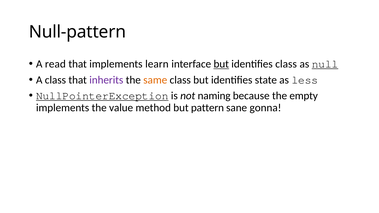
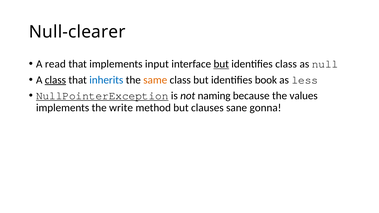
Null-pattern: Null-pattern -> Null-clearer
learn: learn -> input
null underline: present -> none
class at (55, 80) underline: none -> present
inherits colour: purple -> blue
state: state -> book
empty: empty -> values
value: value -> write
pattern: pattern -> clauses
